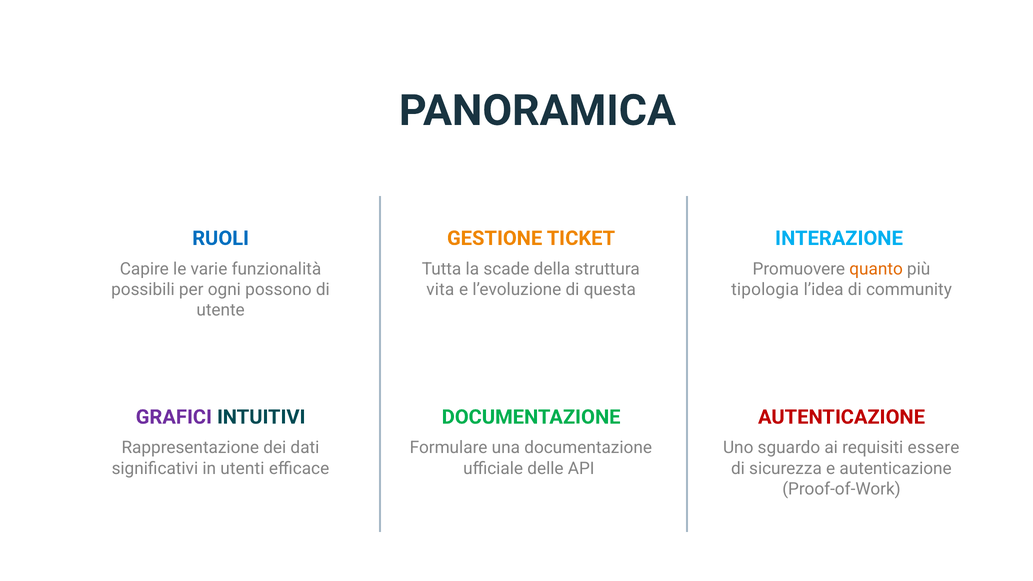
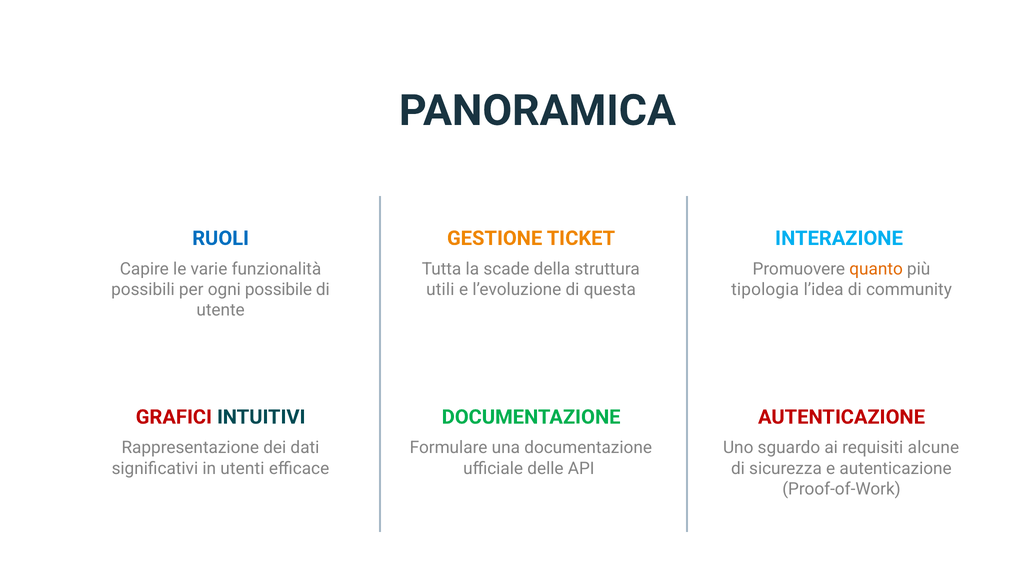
possono: possono -> possibile
vita: vita -> utili
GRAFICI colour: purple -> red
essere: essere -> alcune
